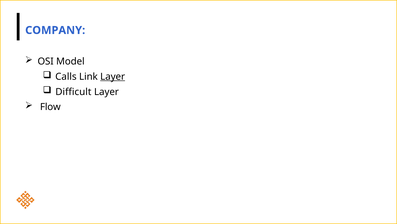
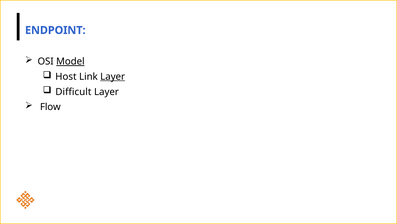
COMPANY: COMPANY -> ENDPOINT
Model underline: none -> present
Calls: Calls -> Host
